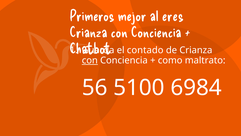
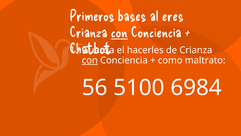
mejor: mejor -> bases
con at (119, 32) underline: none -> present
contado: contado -> hacerles
